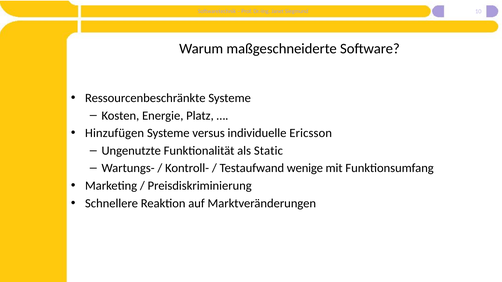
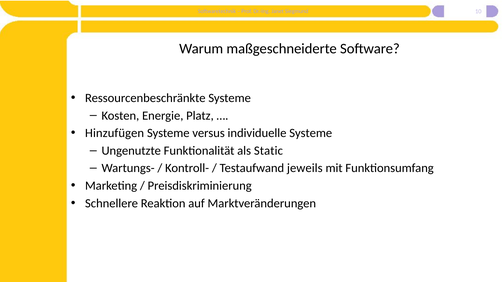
individuelle Ericsson: Ericsson -> Systeme
wenige: wenige -> jeweils
